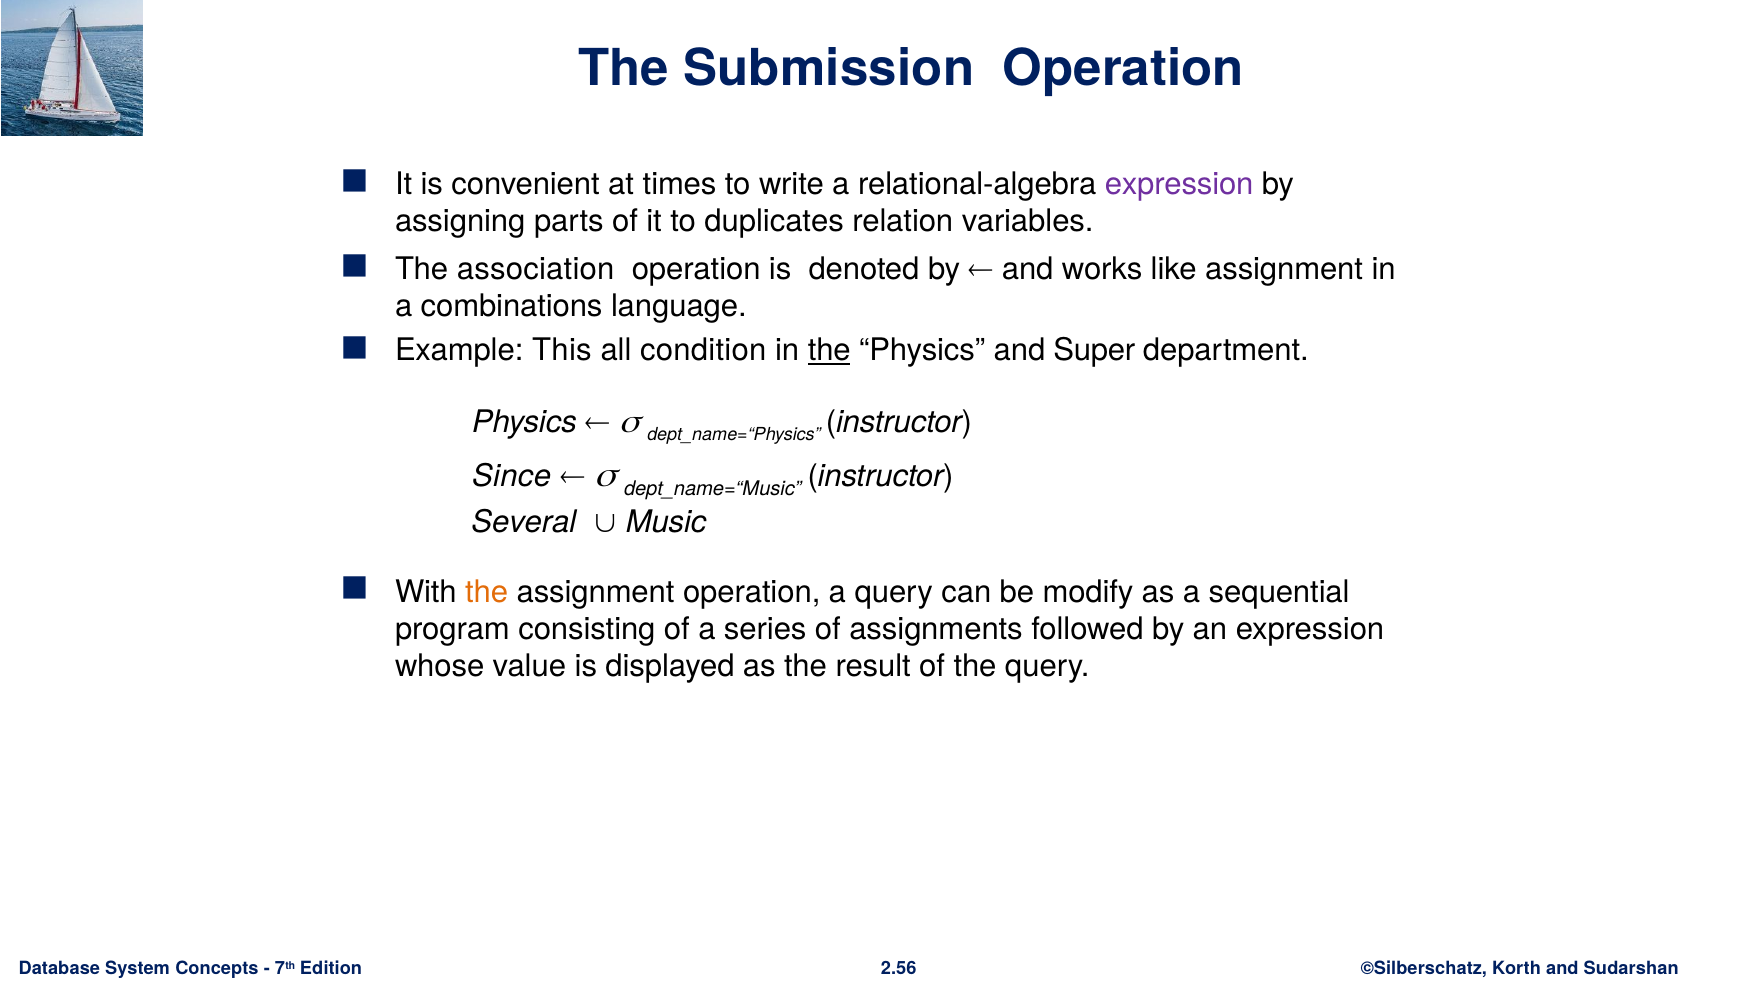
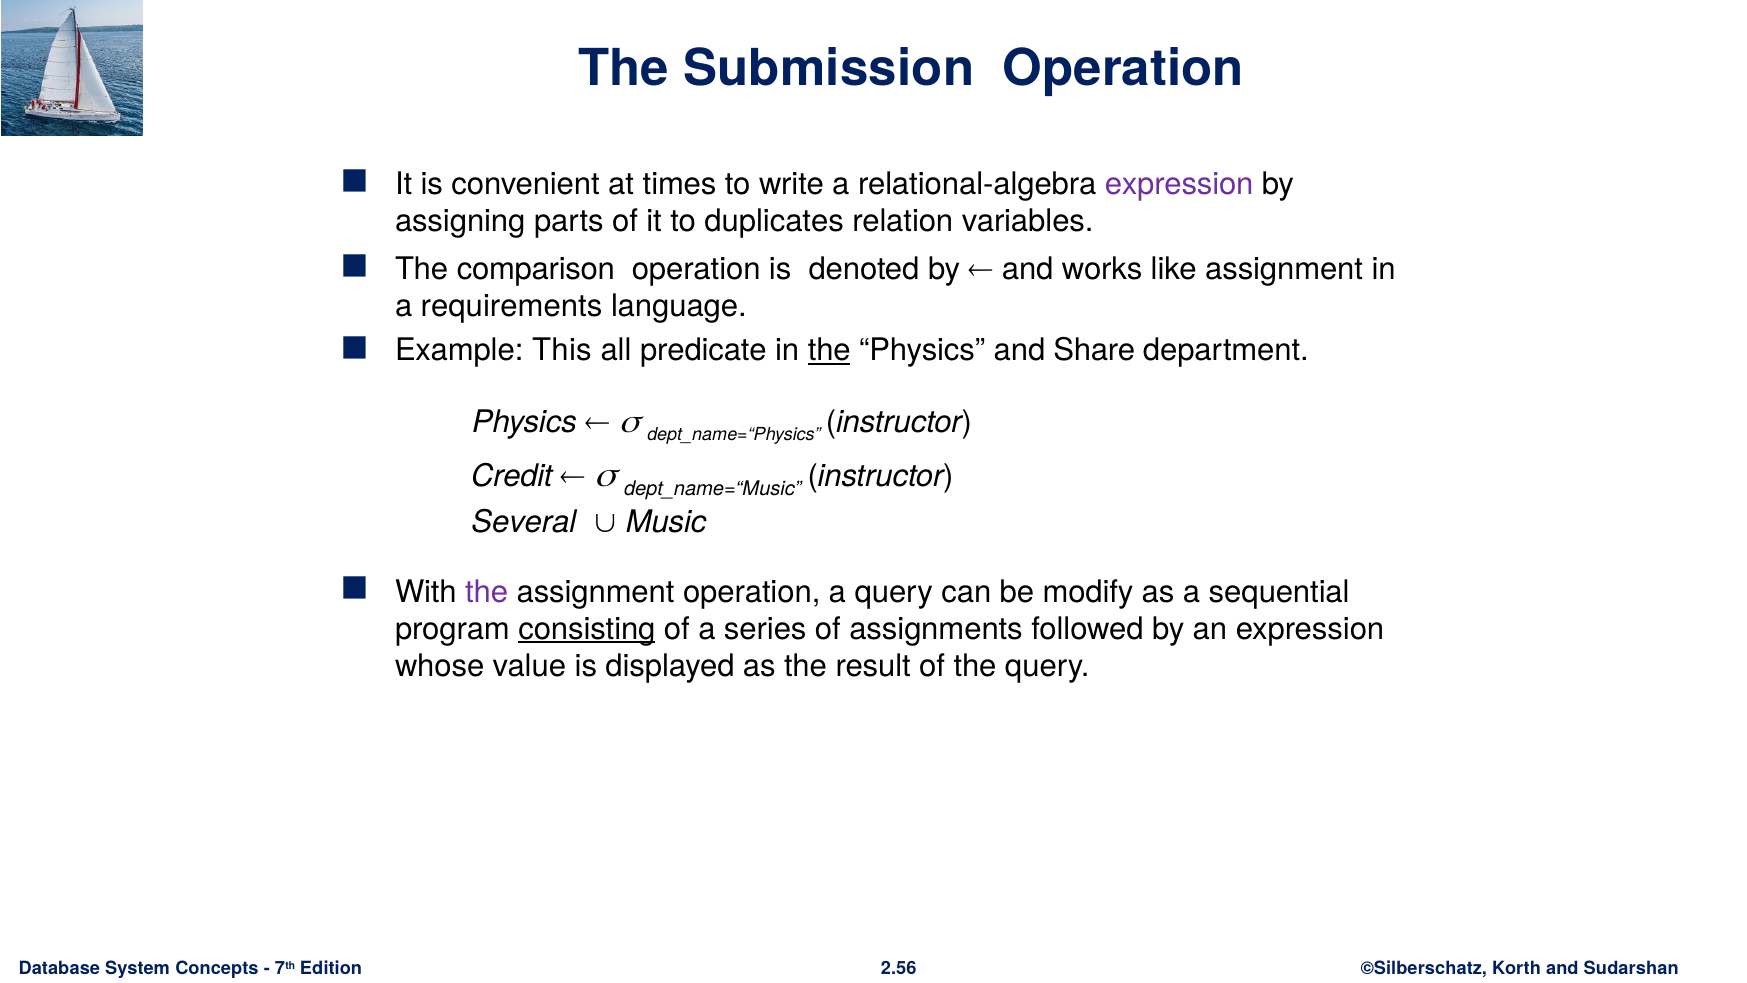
association: association -> comparison
combinations: combinations -> requirements
condition: condition -> predicate
Super: Super -> Share
Since: Since -> Credit
the at (487, 592) colour: orange -> purple
consisting underline: none -> present
